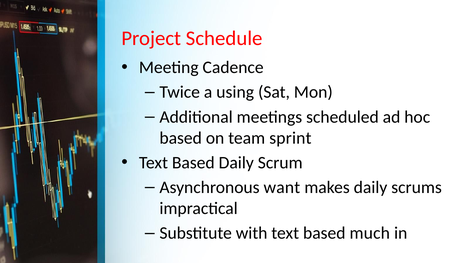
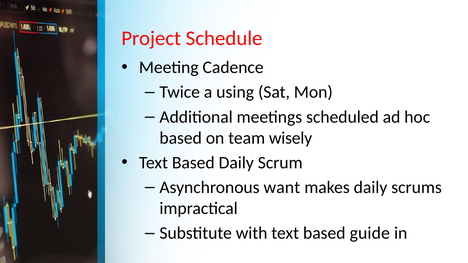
sprint: sprint -> wisely
much: much -> guide
